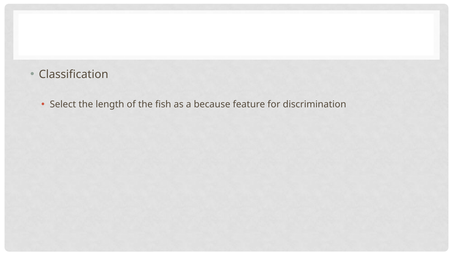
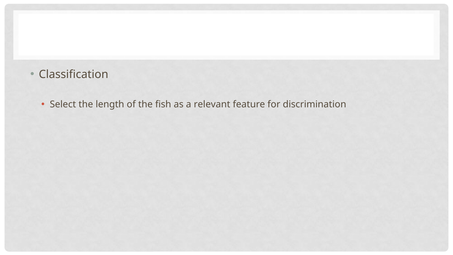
because: because -> relevant
